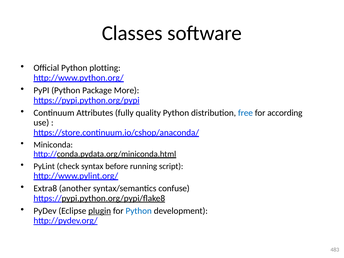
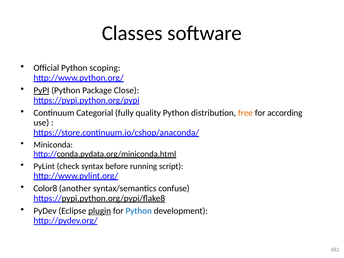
plotting: plotting -> scoping
PyPI underline: none -> present
More: More -> Close
Attributes: Attributes -> Categorial
free colour: blue -> orange
Extra8: Extra8 -> Color8
